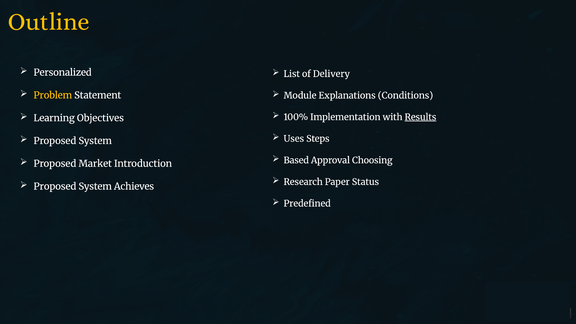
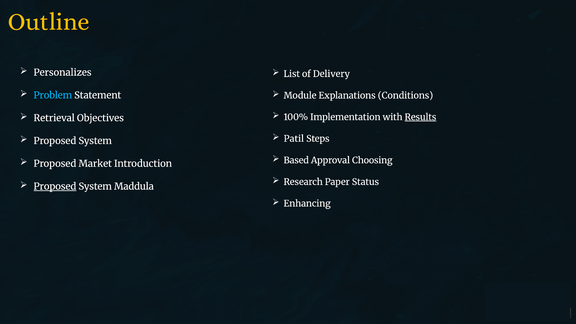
Personalized: Personalized -> Personalizes
Problem colour: yellow -> light blue
Learning: Learning -> Retrieval
Uses: Uses -> Patil
Proposed at (55, 186) underline: none -> present
Achieves: Achieves -> Maddula
Predefined: Predefined -> Enhancing
